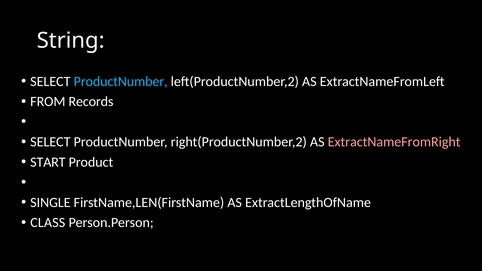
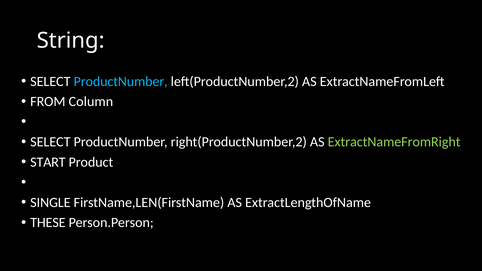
Records: Records -> Column
ExtractNameFromRight colour: pink -> light green
CLASS: CLASS -> THESE
